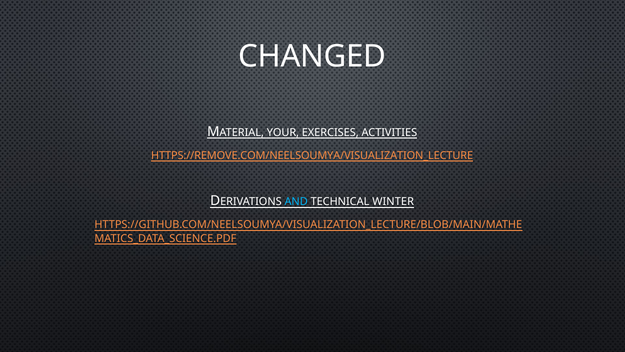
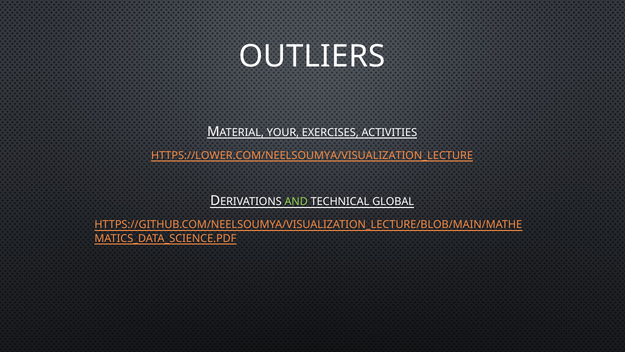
CHANGED: CHANGED -> OUTLIERS
HTTPS://REMOVE.COM/NEELSOUMYA/VISUALIZATION_LECTURE: HTTPS://REMOVE.COM/NEELSOUMYA/VISUALIZATION_LECTURE -> HTTPS://LOWER.COM/NEELSOUMYA/VISUALIZATION_LECTURE
AND colour: light blue -> light green
WINTER: WINTER -> GLOBAL
